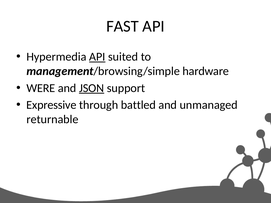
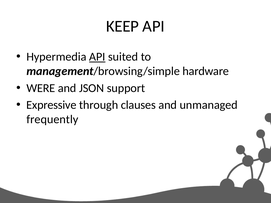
FAST: FAST -> KEEP
JSON underline: present -> none
battled: battled -> clauses
returnable: returnable -> frequently
